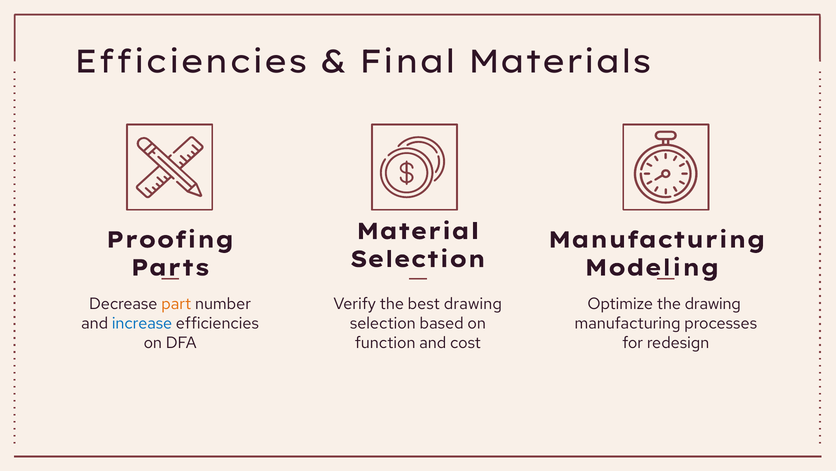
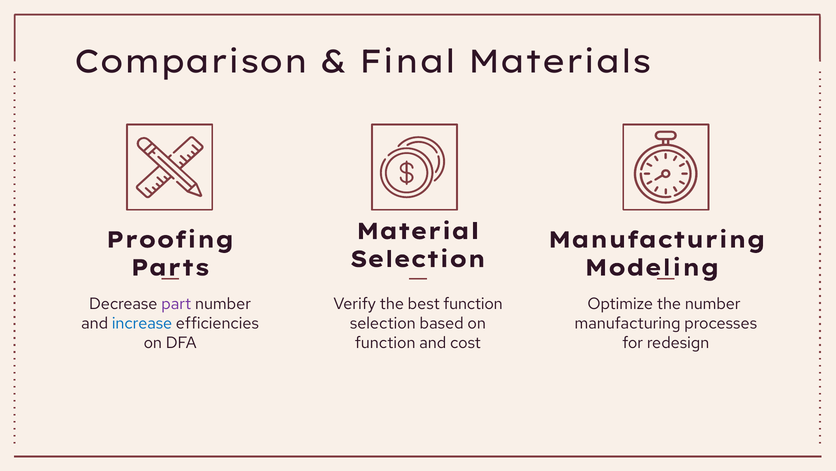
Efficiencies at (191, 62): Efficiencies -> Comparison
part colour: orange -> purple
best drawing: drawing -> function
the drawing: drawing -> number
